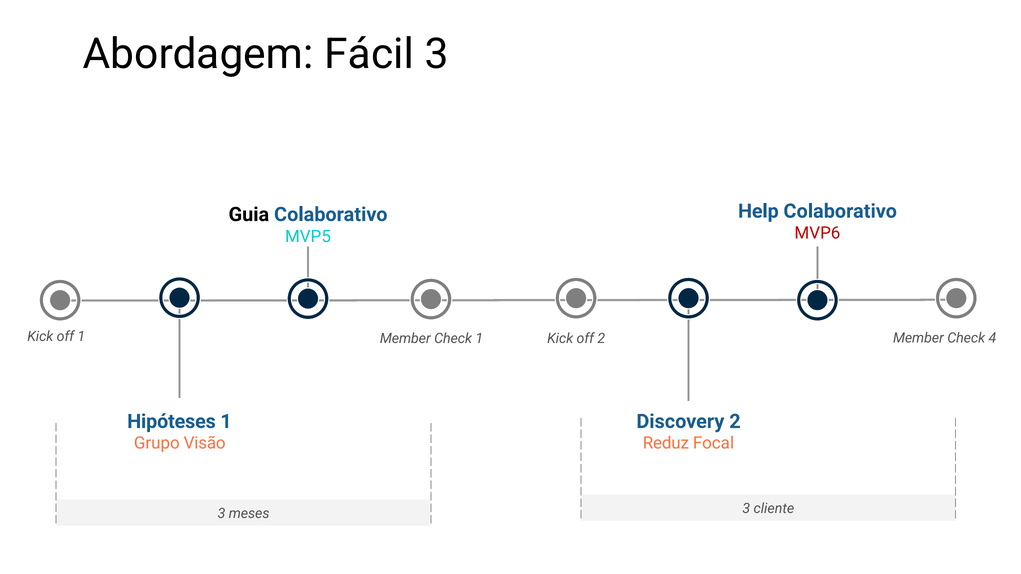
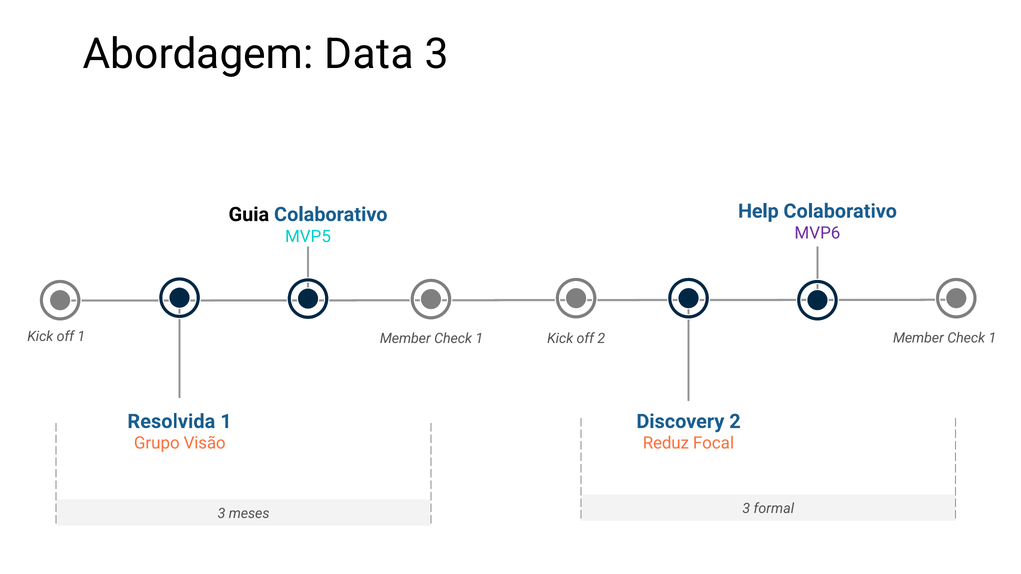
Fácil: Fácil -> Data
MVP6 colour: red -> purple
2 Member Check 4: 4 -> 1
Hipóteses: Hipóteses -> Resolvida
cliente: cliente -> formal
